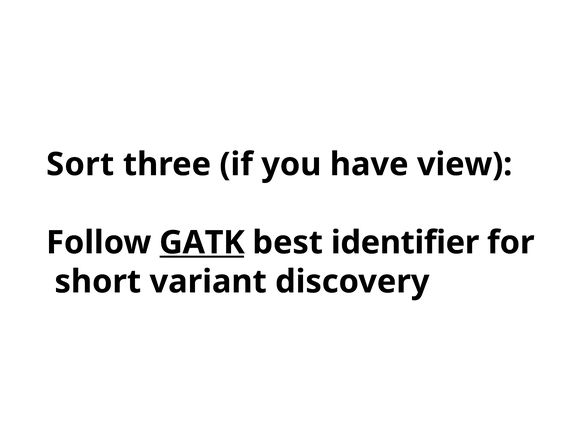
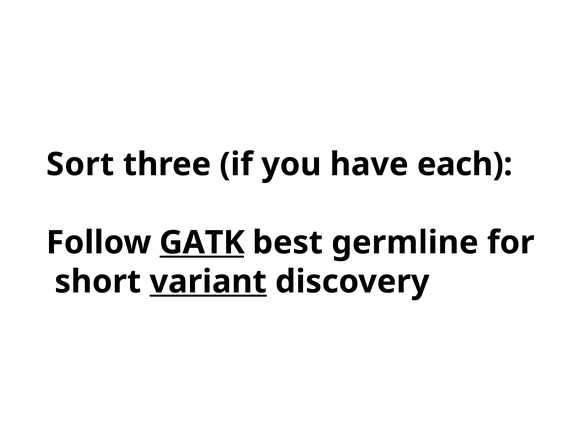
view: view -> each
identifier: identifier -> germline
variant underline: none -> present
